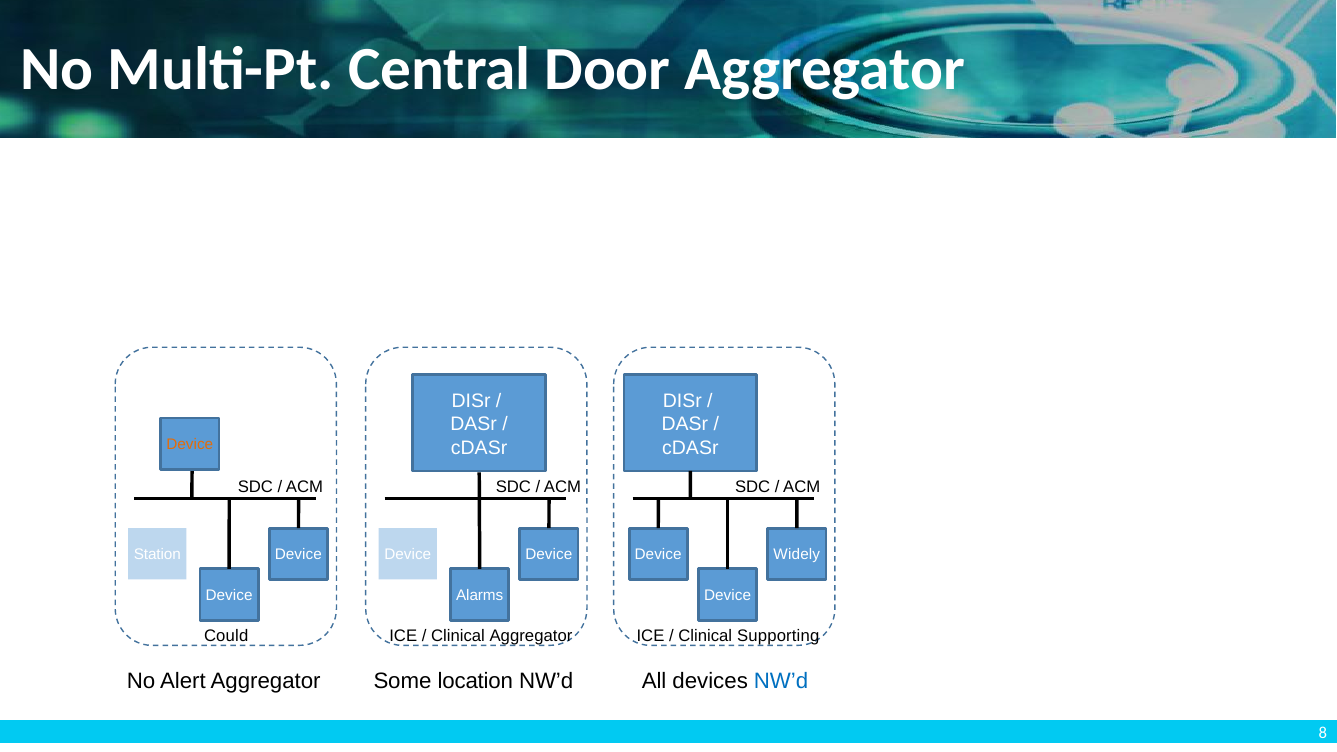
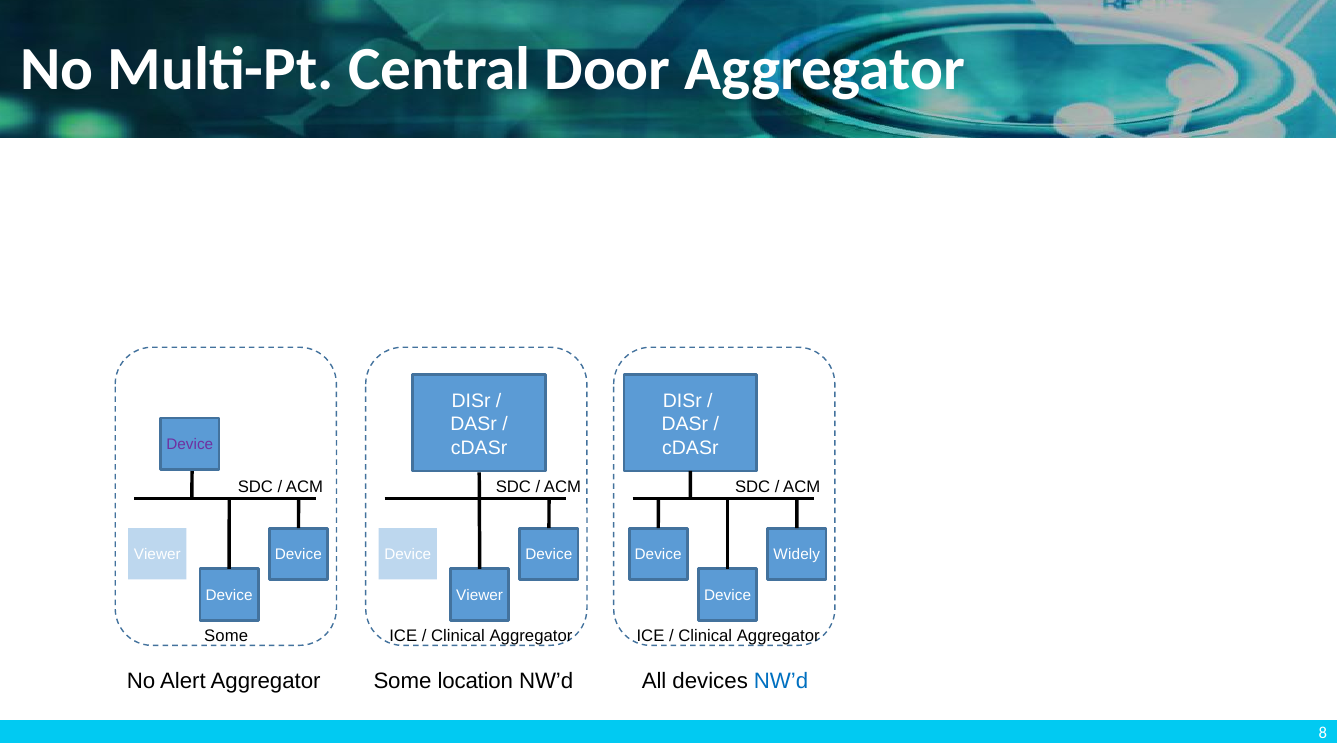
Device at (190, 445) colour: orange -> purple
Station at (157, 555): Station -> Viewer
Alarms at (480, 596): Alarms -> Viewer
Could at (226, 636): Could -> Some
Supporting at (778, 636): Supporting -> Aggregator
